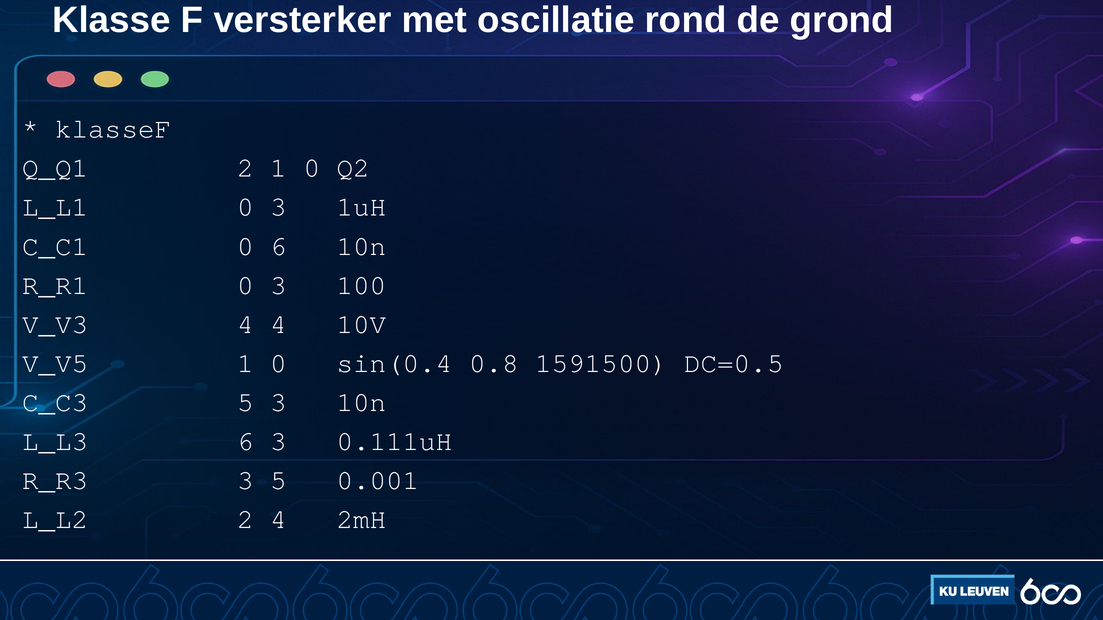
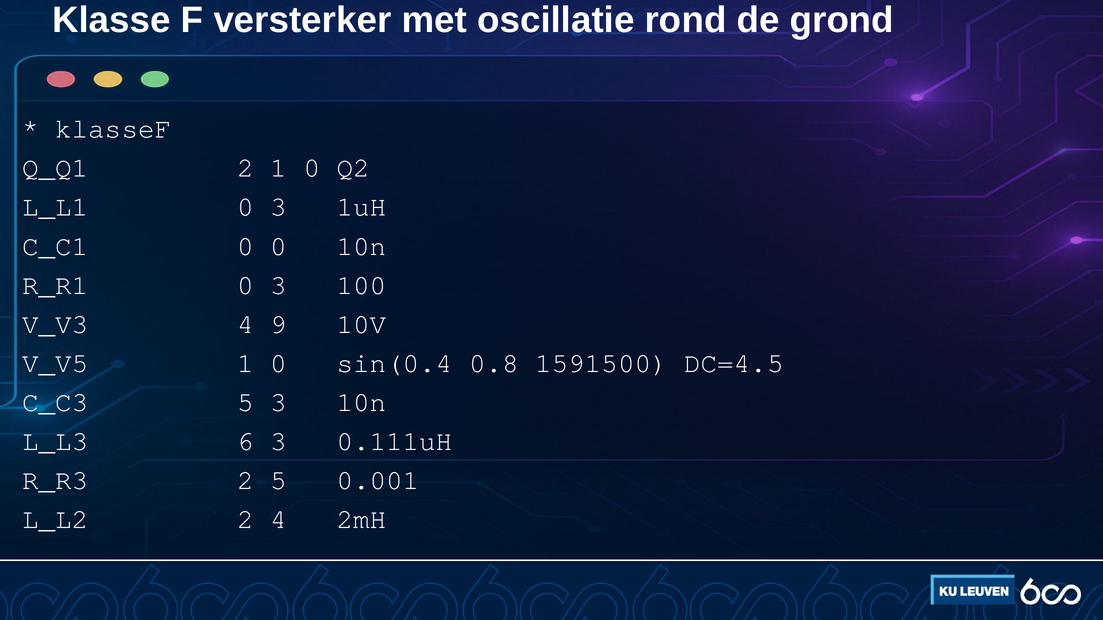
0 6: 6 -> 0
4 4: 4 -> 9
DC=0.5: DC=0.5 -> DC=4.5
R_R3 3: 3 -> 2
